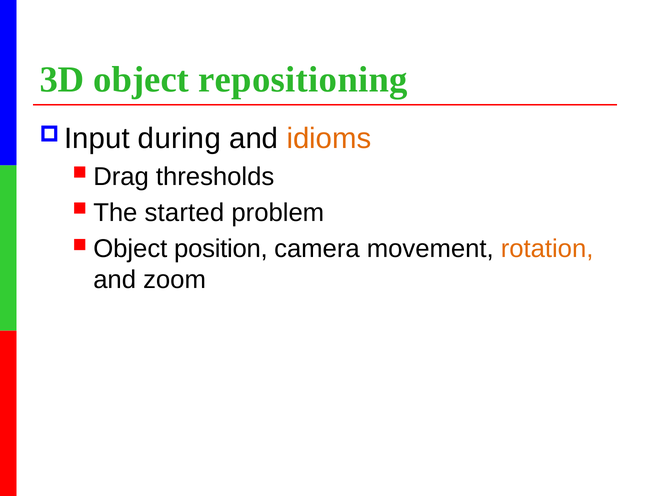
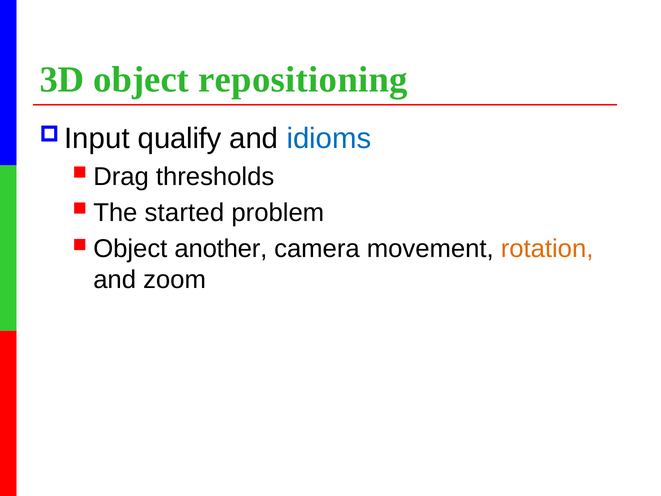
during: during -> qualify
idioms colour: orange -> blue
position: position -> another
